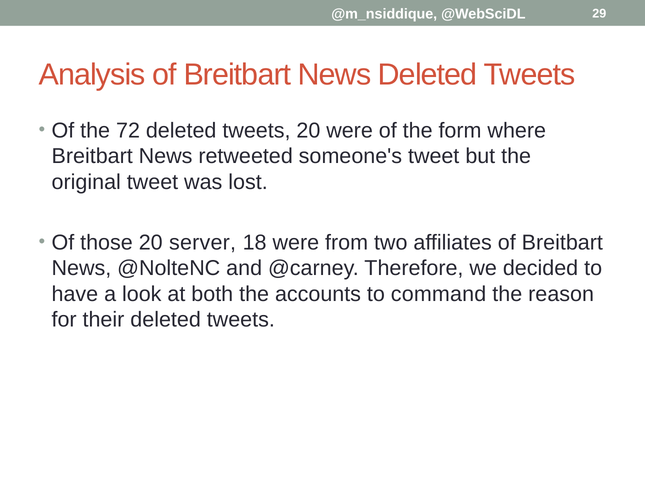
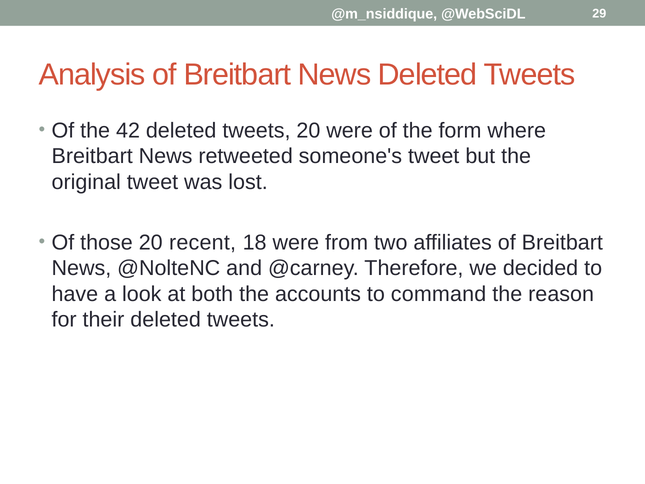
72: 72 -> 42
server: server -> recent
